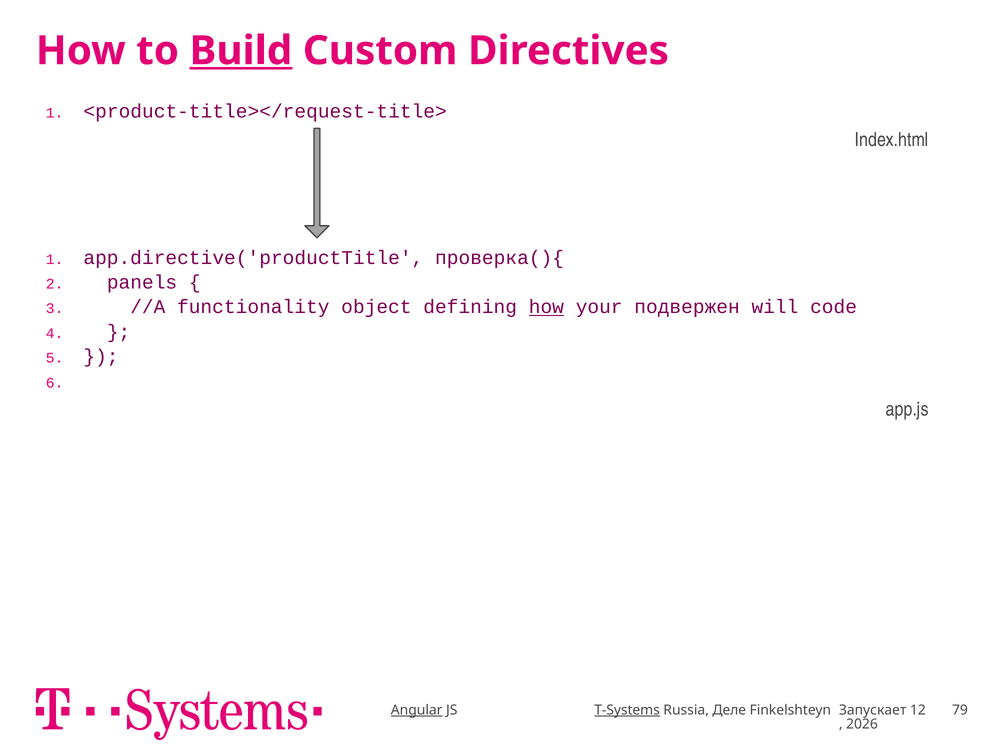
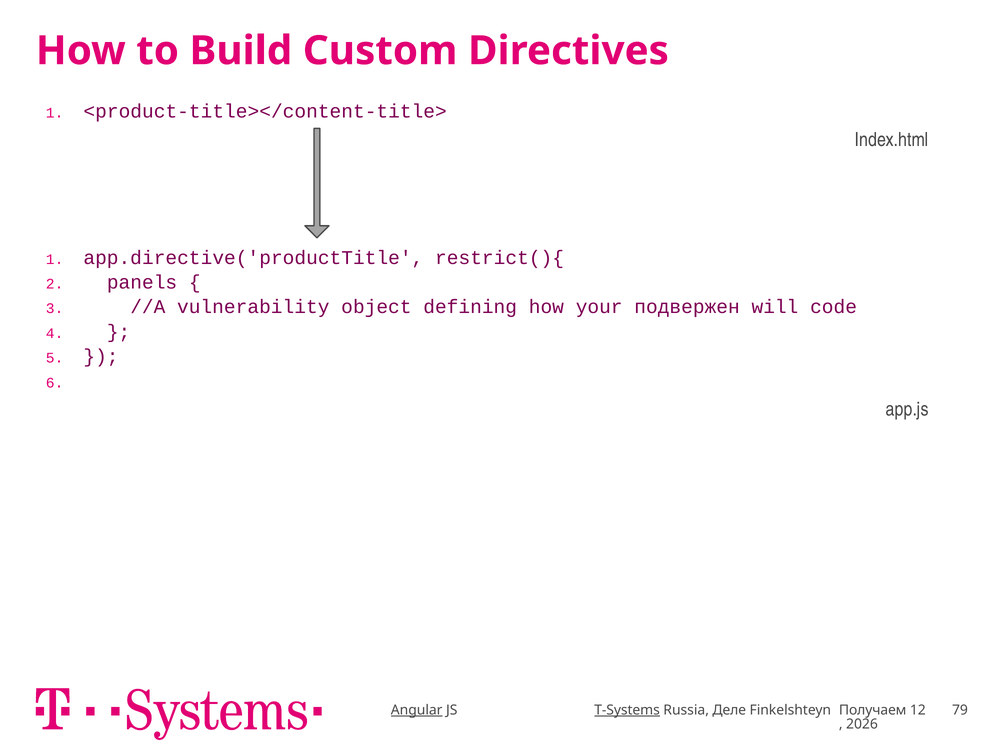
Build underline: present -> none
<product-title></request-title>: <product-title></request-title> -> <product-title></content-title>
проверка(){: проверка(){ -> restrict(){
functionality: functionality -> vulnerability
how at (546, 307) underline: present -> none
Запускает: Запускает -> Получаем
